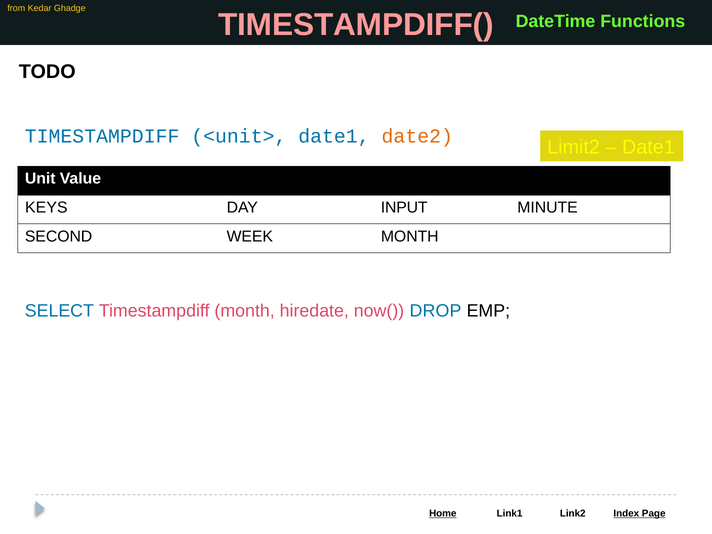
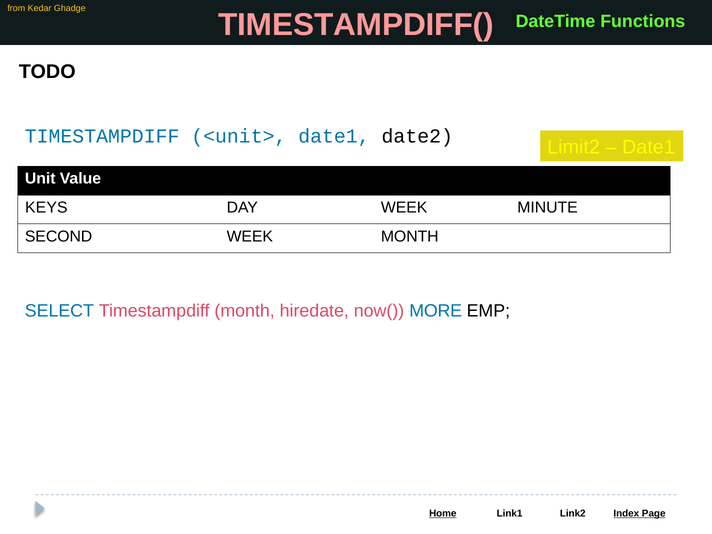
date2 colour: orange -> black
DAY INPUT: INPUT -> WEEK
DROP: DROP -> MORE
